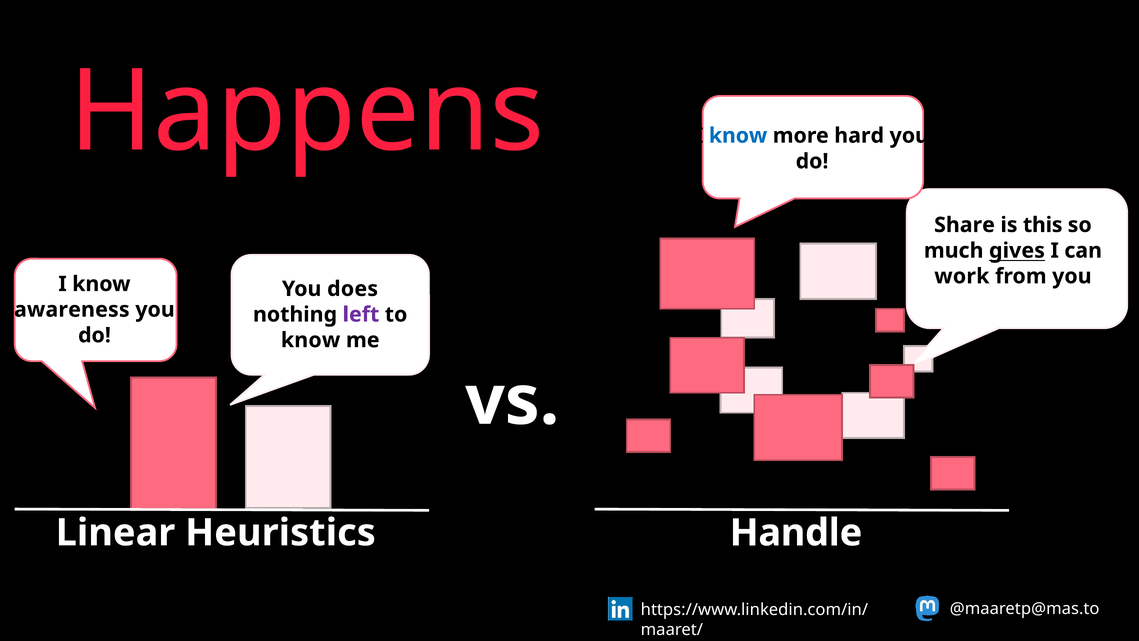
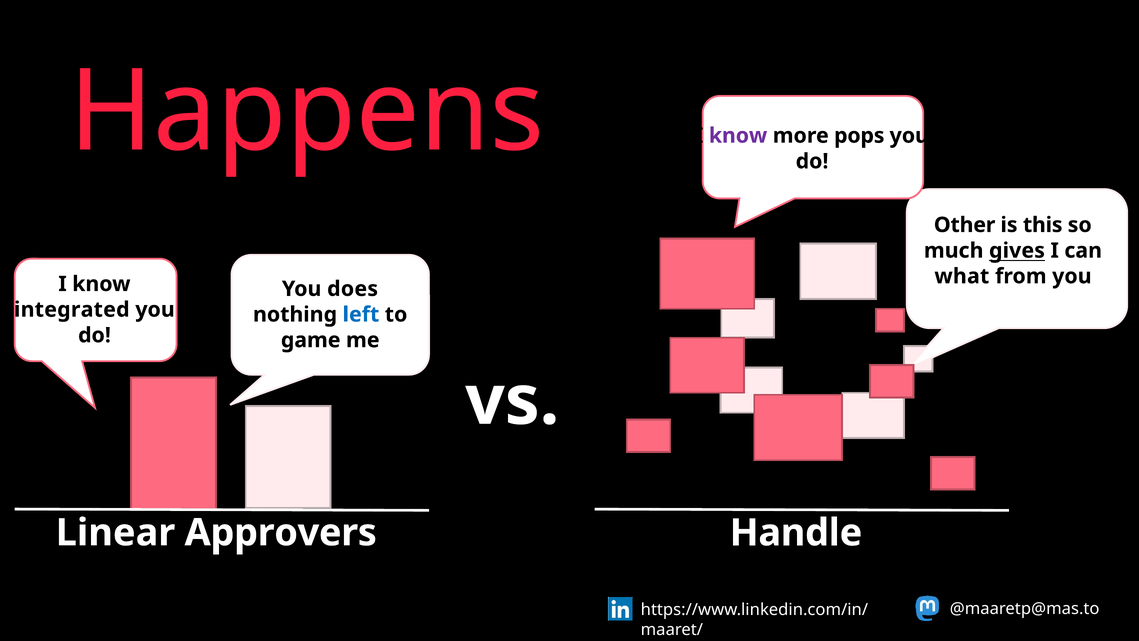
know at (738, 136) colour: blue -> purple
hard: hard -> pops
Share: Share -> Other
work: work -> what
awareness: awareness -> integrated
left colour: purple -> blue
know at (311, 340): know -> game
Heuristics: Heuristics -> Approvers
